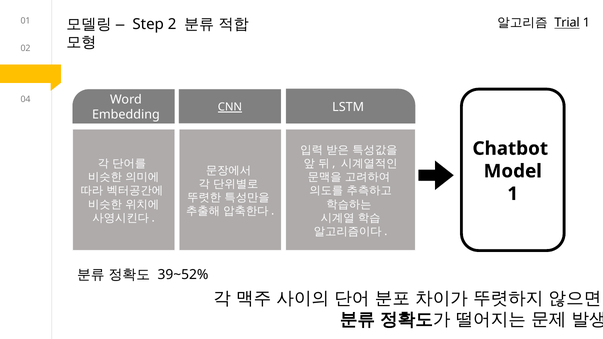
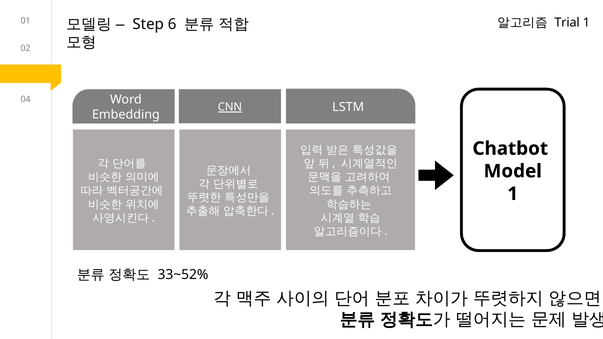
Trial underline: present -> none
2: 2 -> 6
39~52%: 39~52% -> 33~52%
